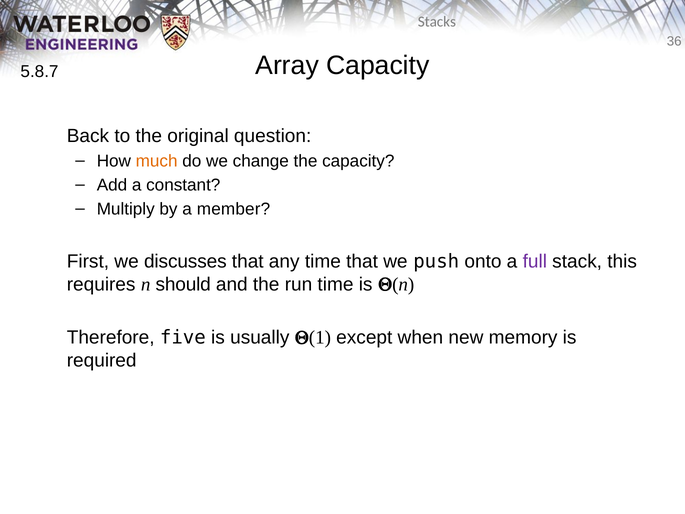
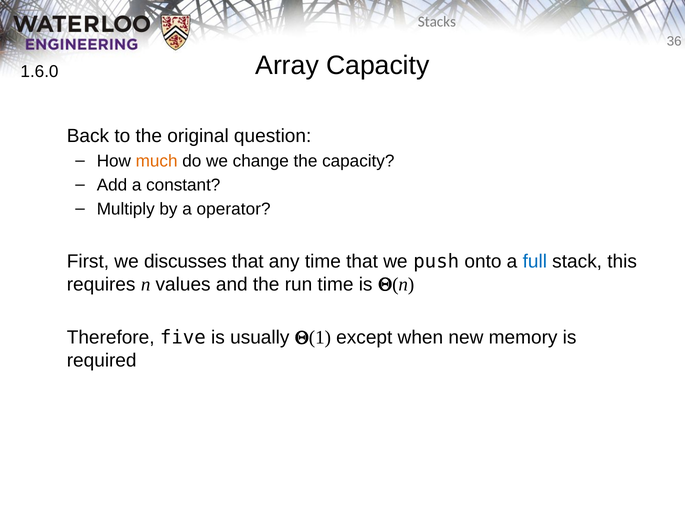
5.8.7: 5.8.7 -> 1.6.0
member: member -> operator
full colour: purple -> blue
should: should -> values
